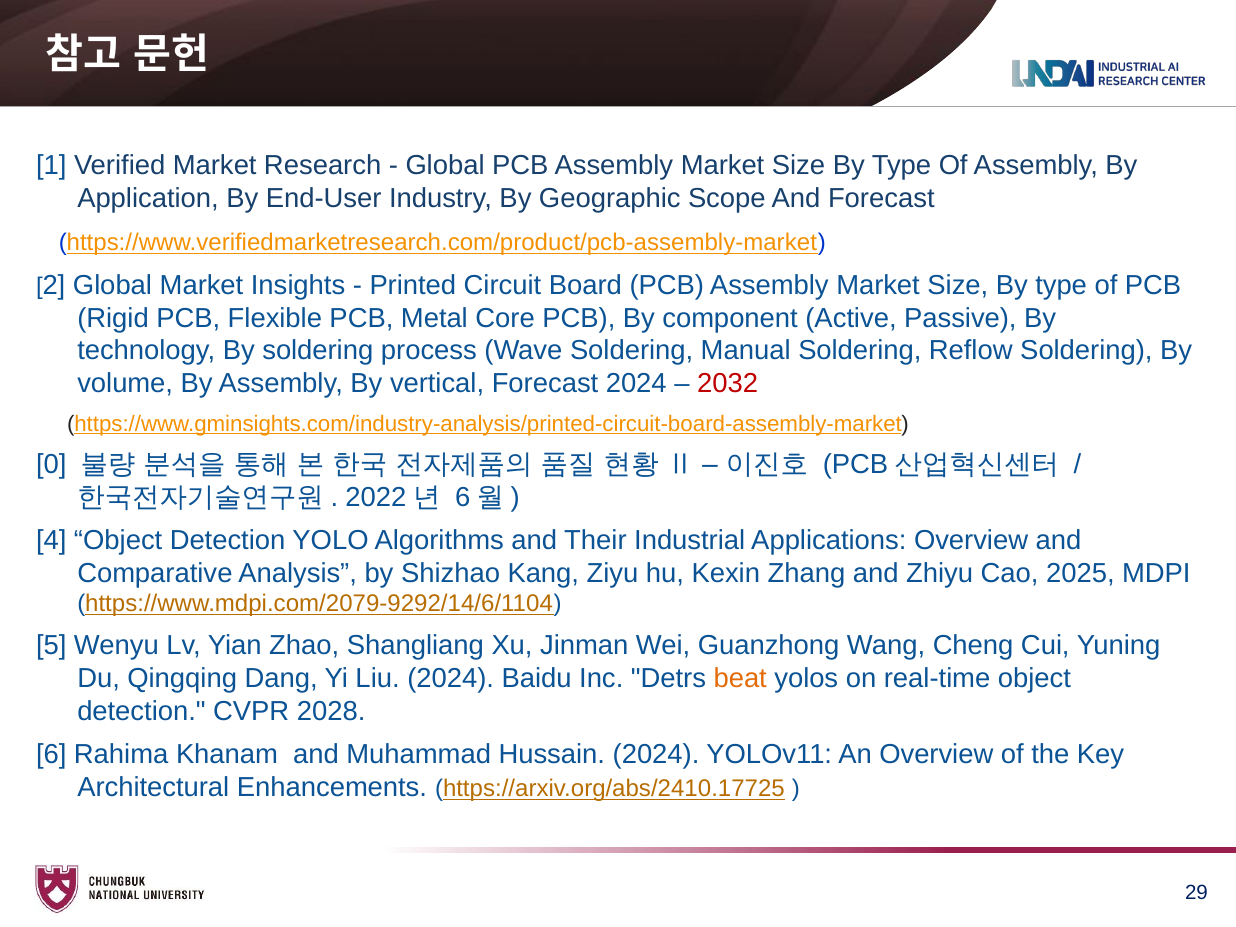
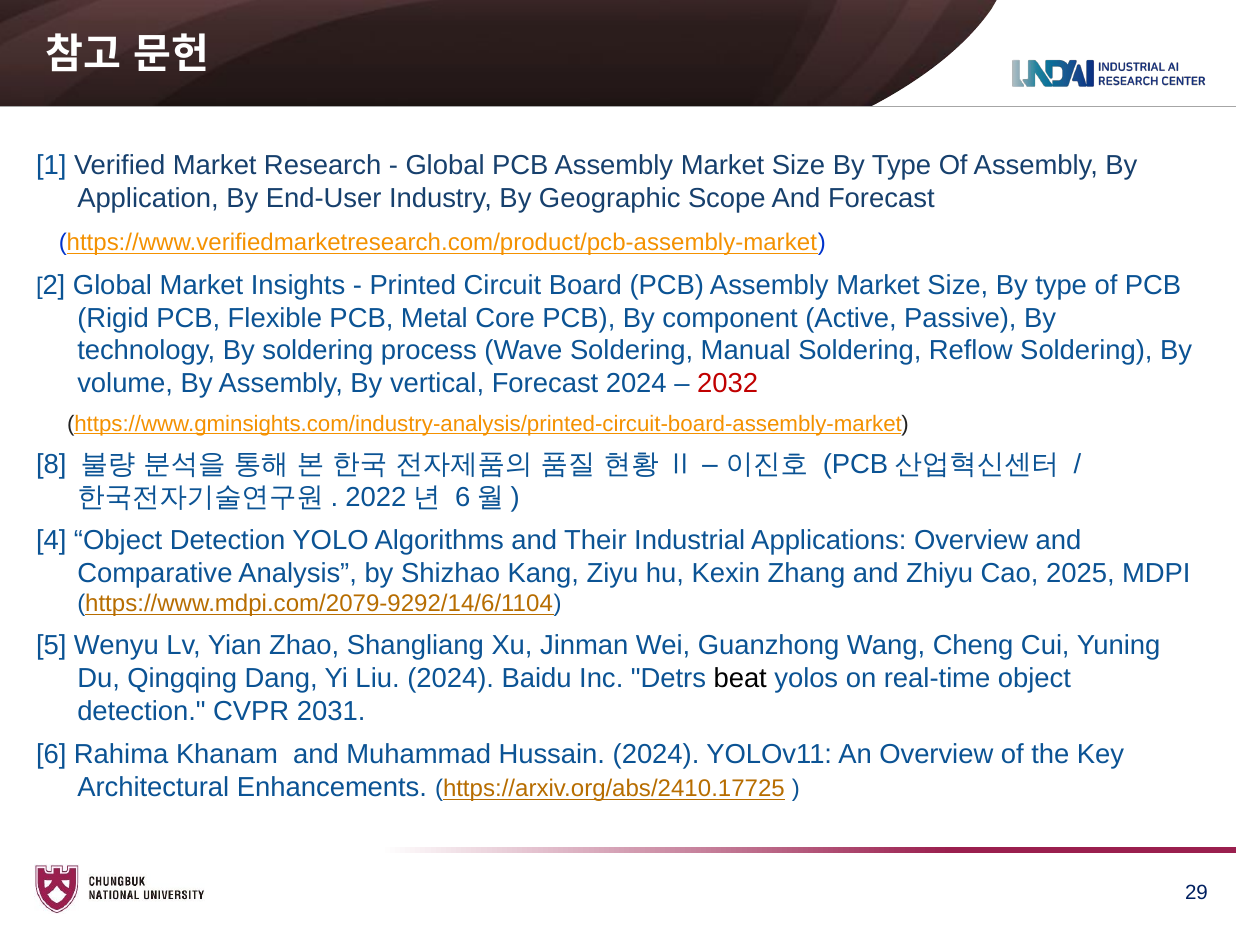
0: 0 -> 8
beat colour: orange -> black
2028: 2028 -> 2031
